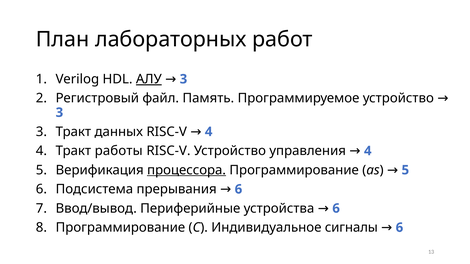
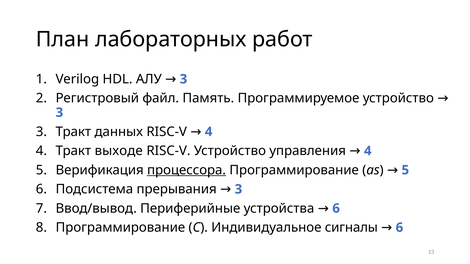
АЛУ underline: present -> none
работы: работы -> выходе
6 at (238, 189): 6 -> 3
